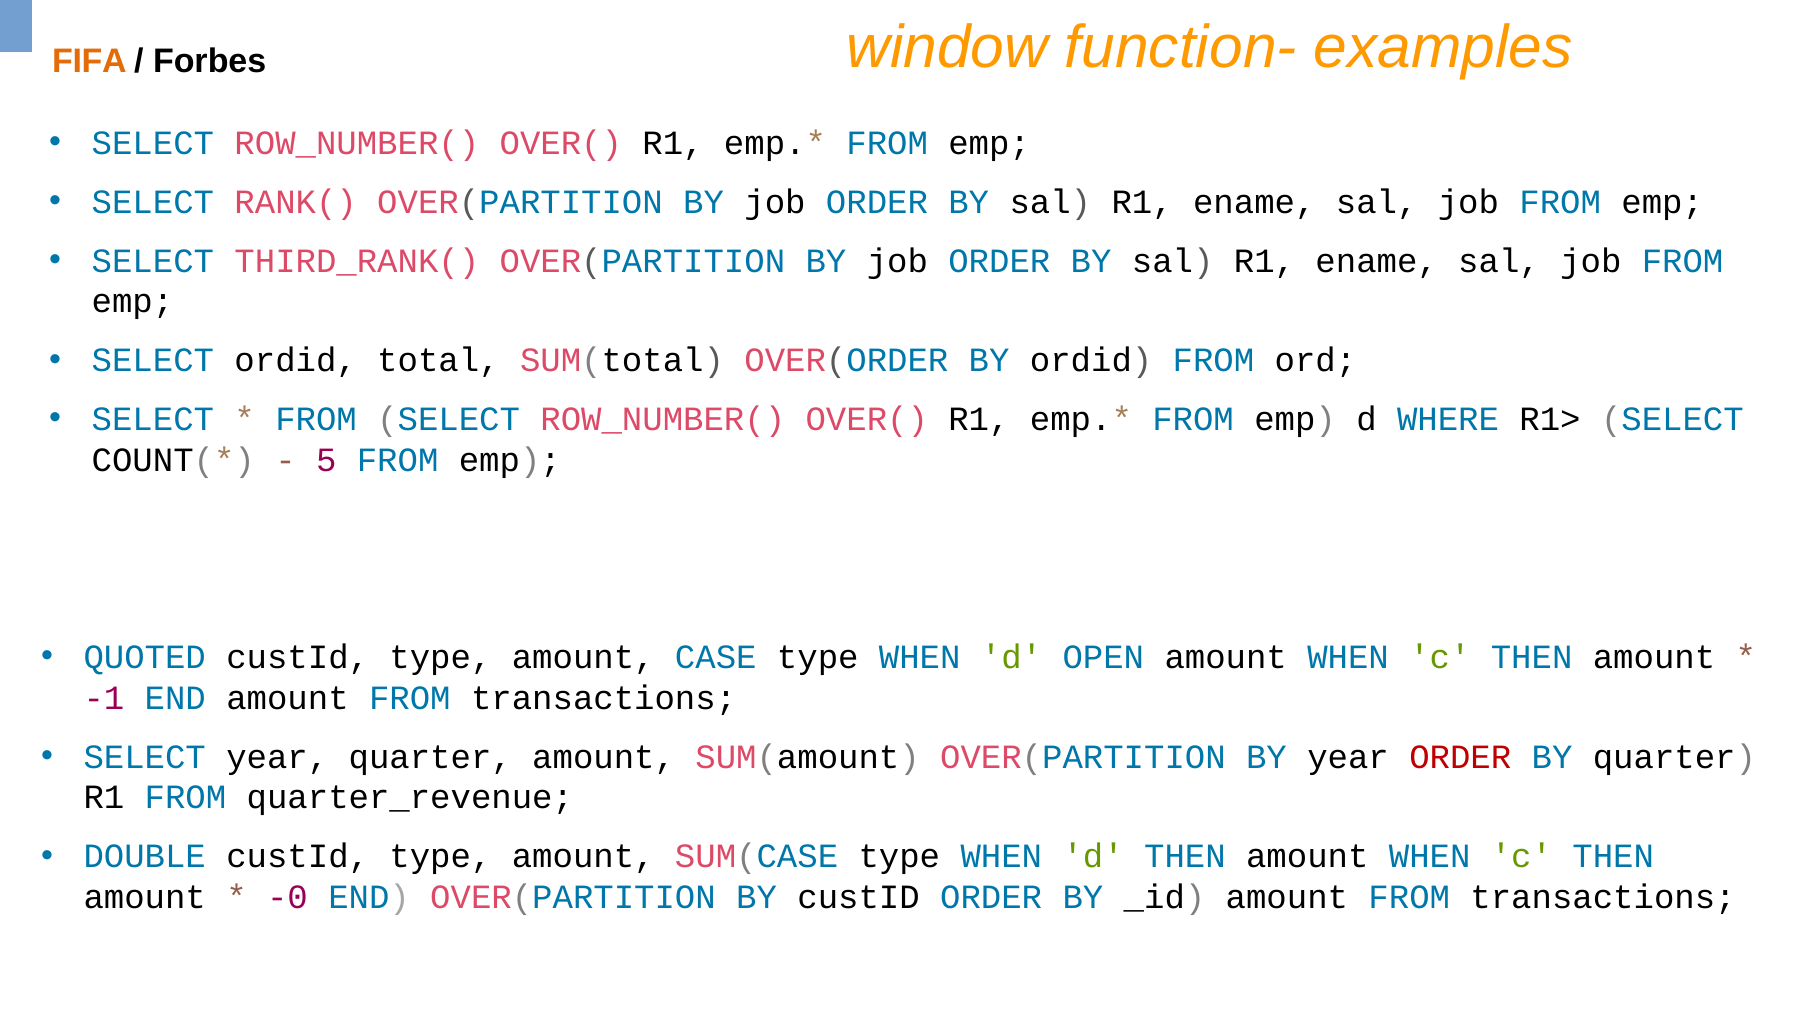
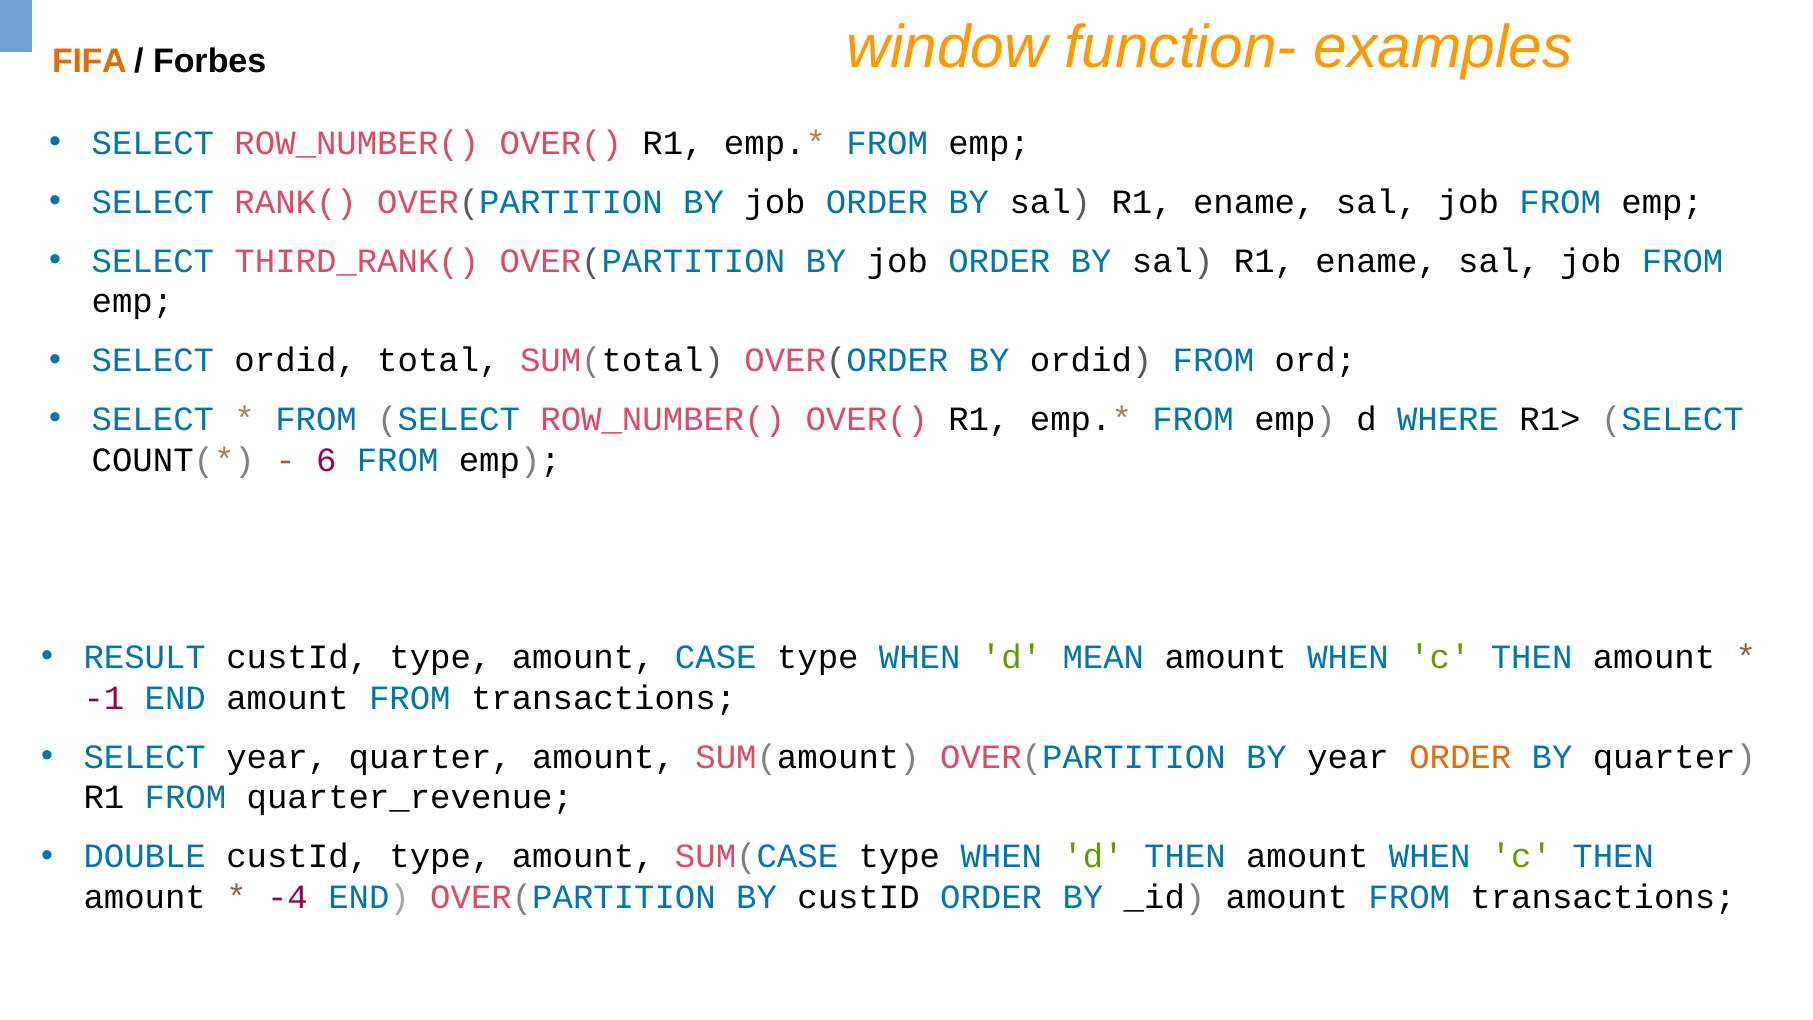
5: 5 -> 6
QUOTED: QUOTED -> RESULT
OPEN: OPEN -> MEAN
ORDER at (1460, 757) colour: red -> orange
-0: -0 -> -4
